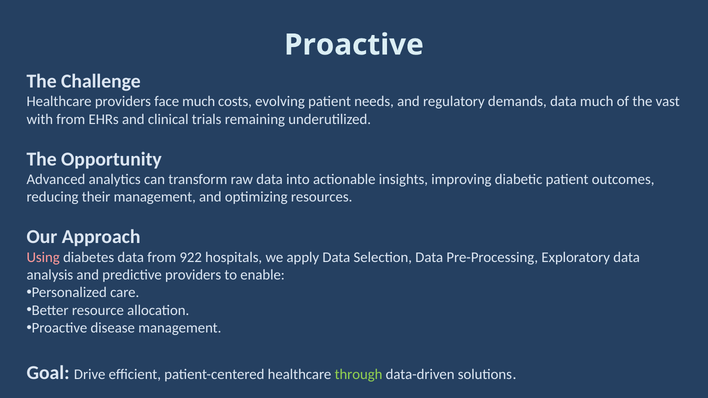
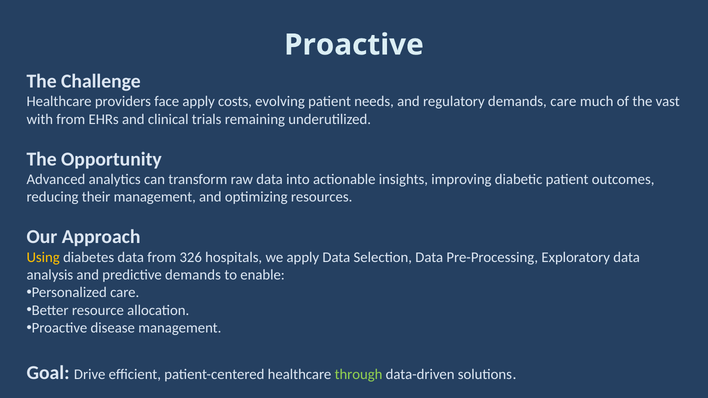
face much: much -> apply
demands data: data -> care
Using colour: pink -> yellow
922: 922 -> 326
predictive providers: providers -> demands
